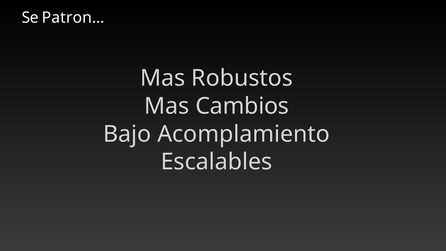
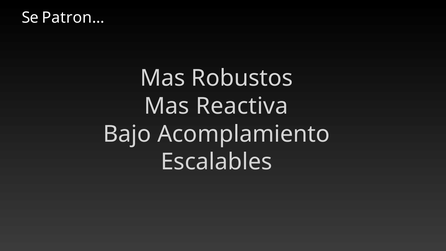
Cambios: Cambios -> Reactiva
